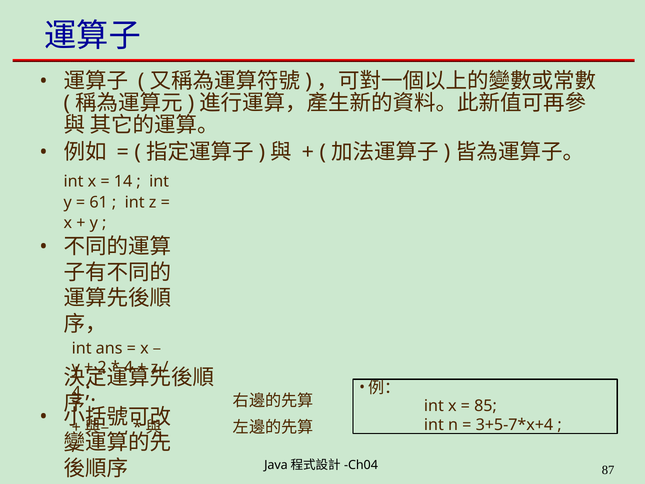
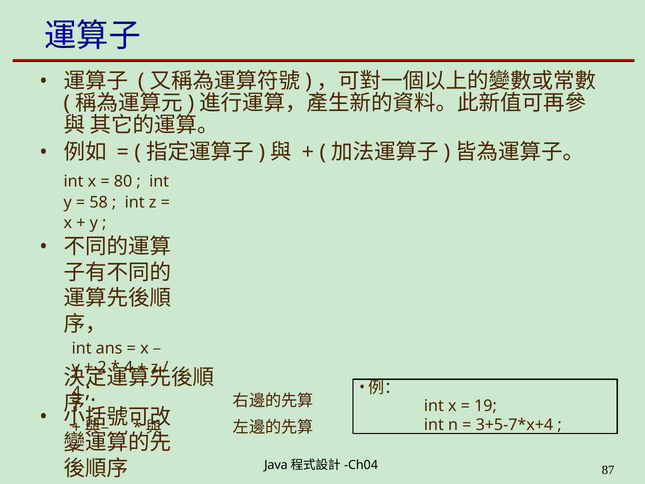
14: 14 -> 80
61: 61 -> 58
85: 85 -> 19
